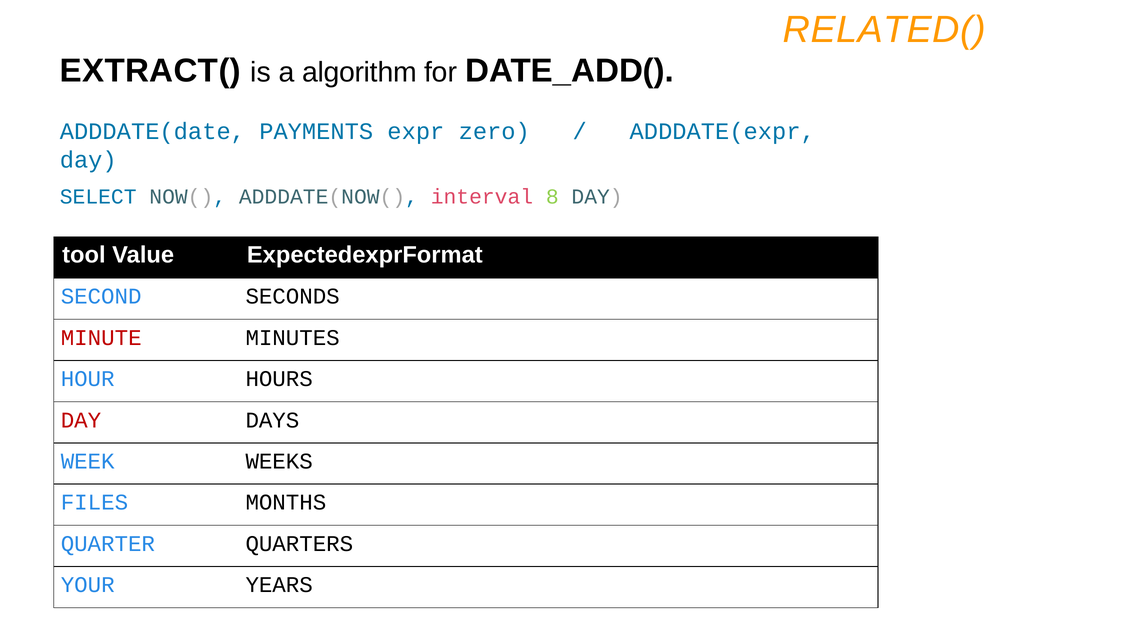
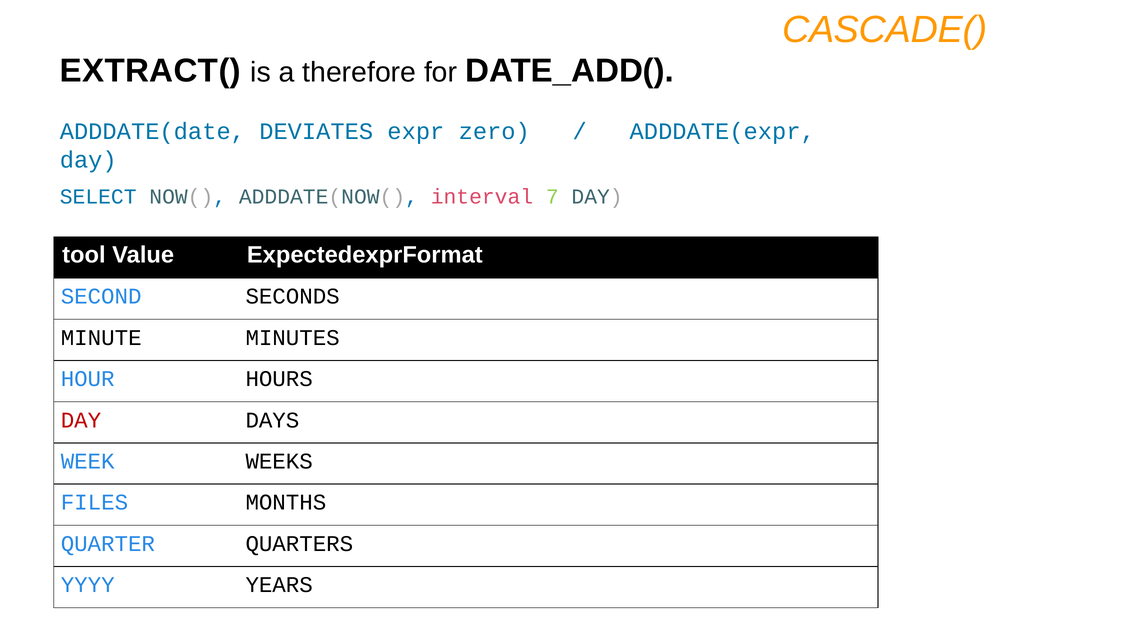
RELATED(: RELATED( -> CASCADE(
algorithm: algorithm -> therefore
PAYMENTS: PAYMENTS -> DEVIATES
8: 8 -> 7
MINUTE colour: red -> black
YOUR: YOUR -> YYYY
